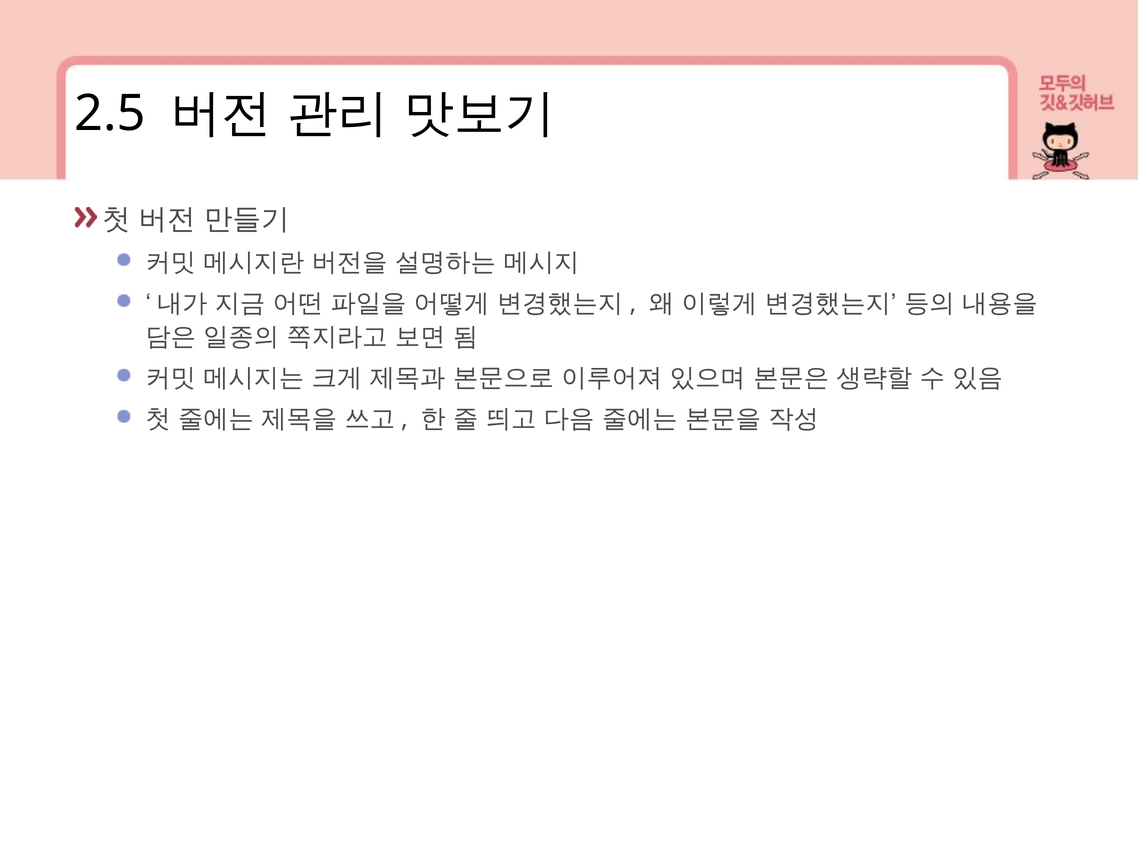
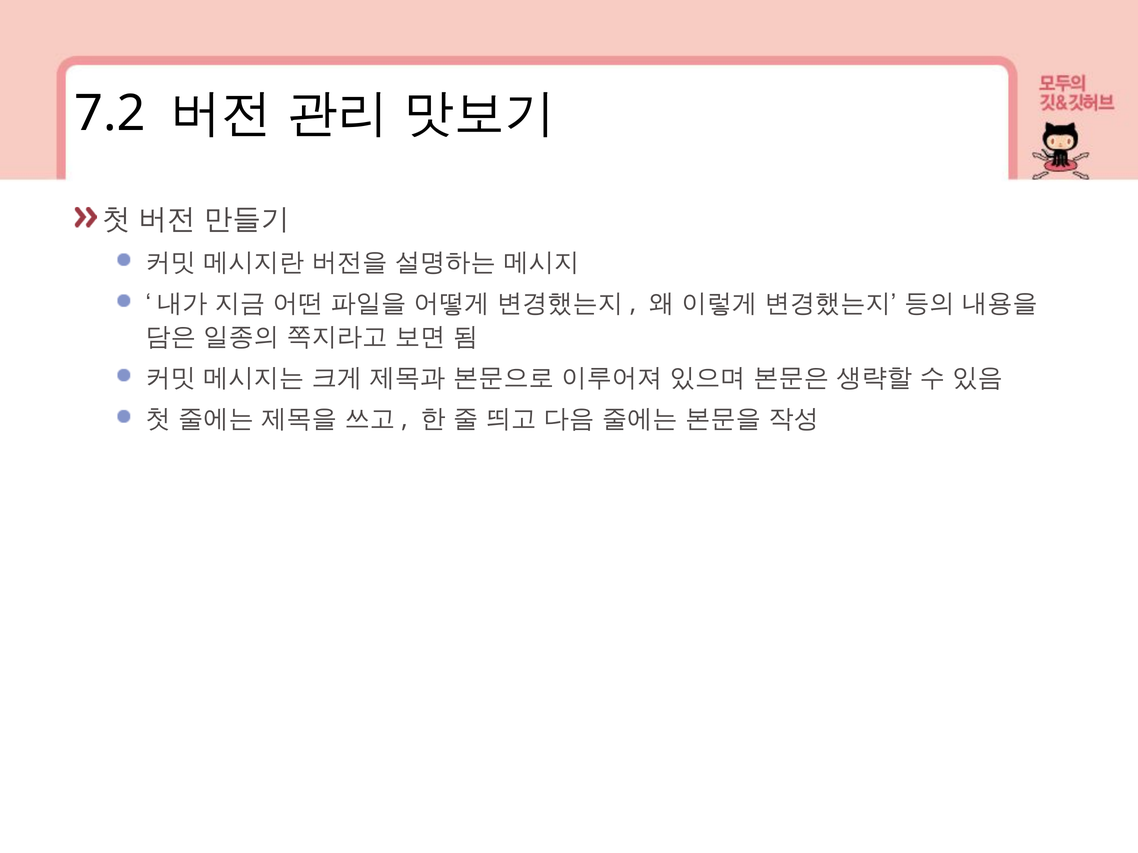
2.5: 2.5 -> 7.2
